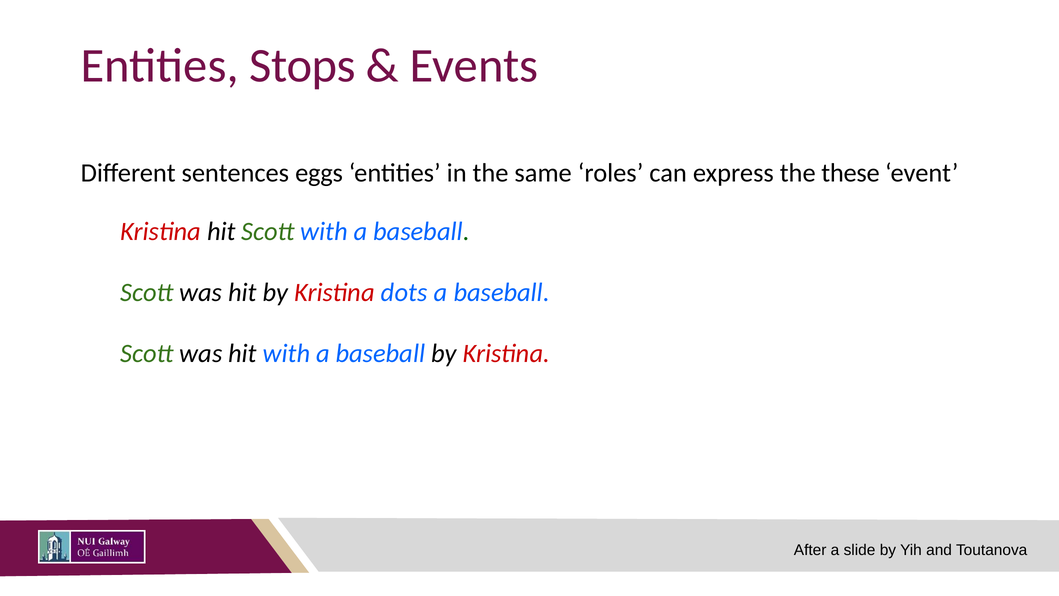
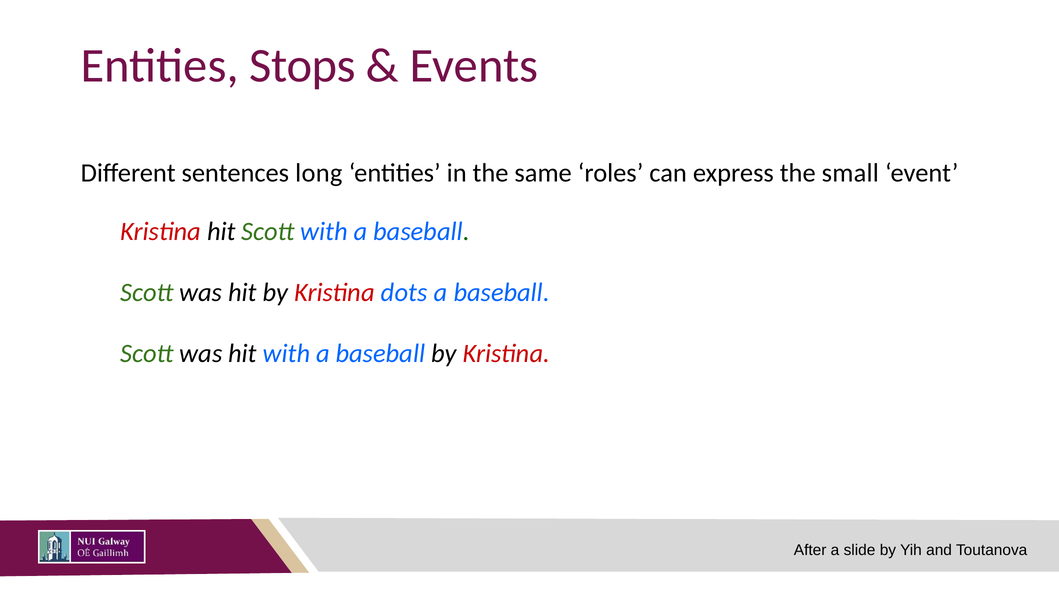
eggs: eggs -> long
these: these -> small
